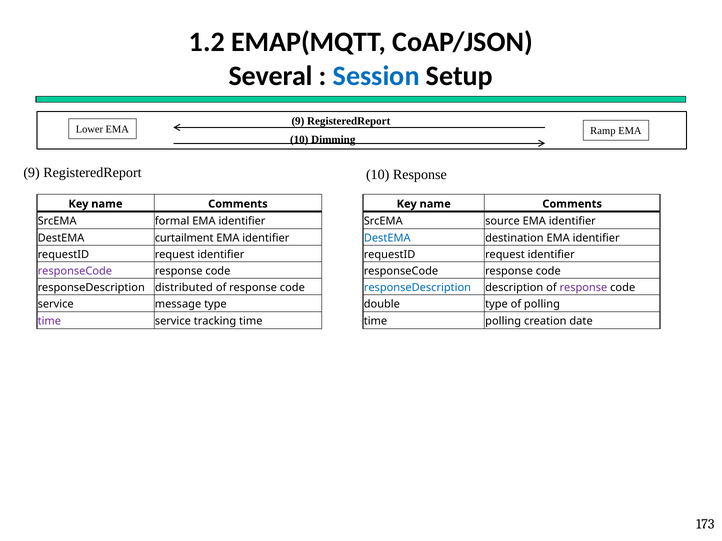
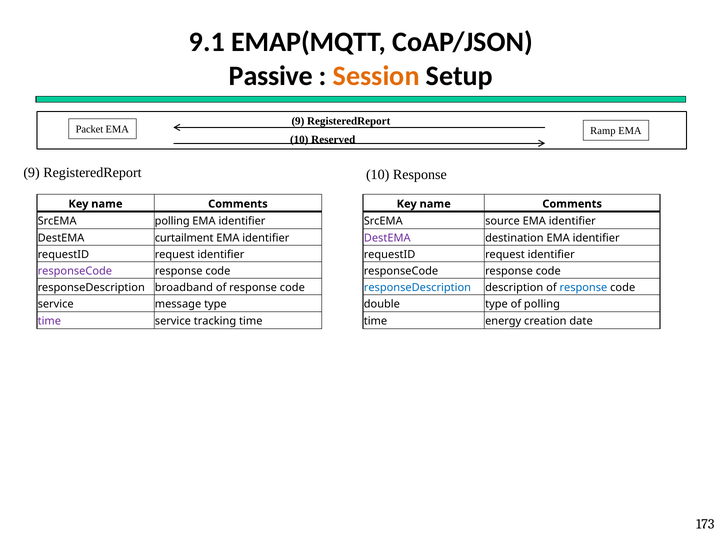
1.2: 1.2 -> 9.1
Several: Several -> Passive
Session colour: blue -> orange
Lower: Lower -> Packet
Dimming: Dimming -> Reserved
SrcEMA formal: formal -> polling
DestEMA at (387, 238) colour: blue -> purple
distributed: distributed -> broadband
response at (583, 288) colour: purple -> blue
time polling: polling -> energy
